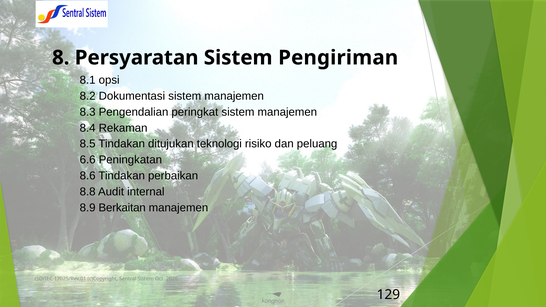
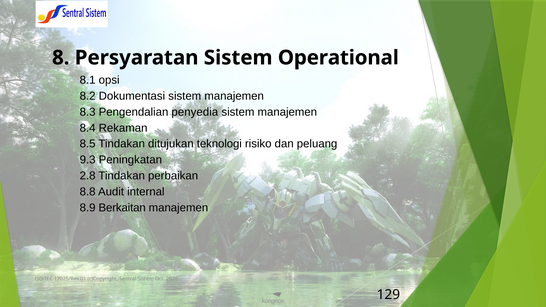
Pengiriman: Pengiriman -> Operational
peringkat: peringkat -> penyedia
6.6: 6.6 -> 9.3
8.6: 8.6 -> 2.8
